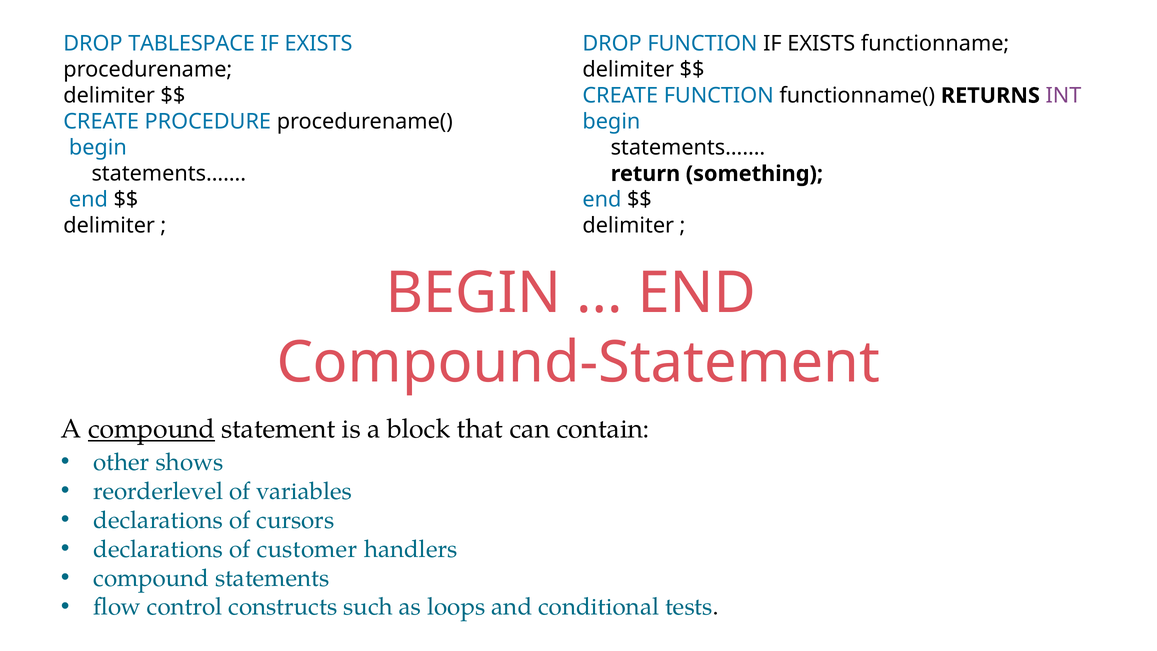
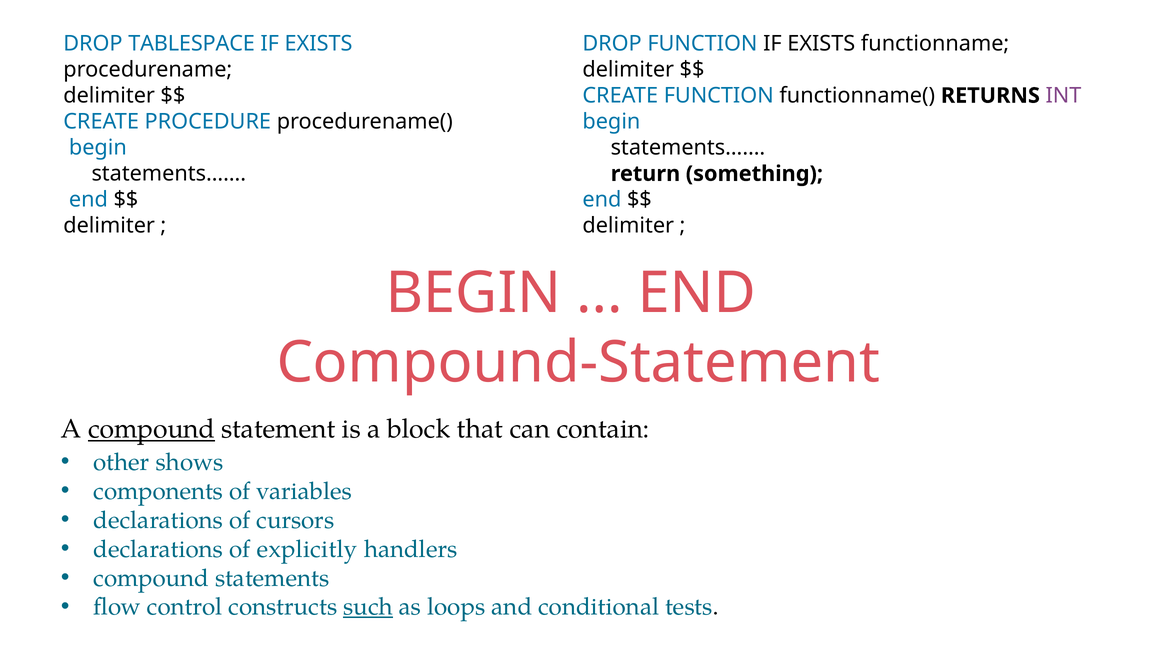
reorderlevel: reorderlevel -> components
customer: customer -> explicitly
such underline: none -> present
